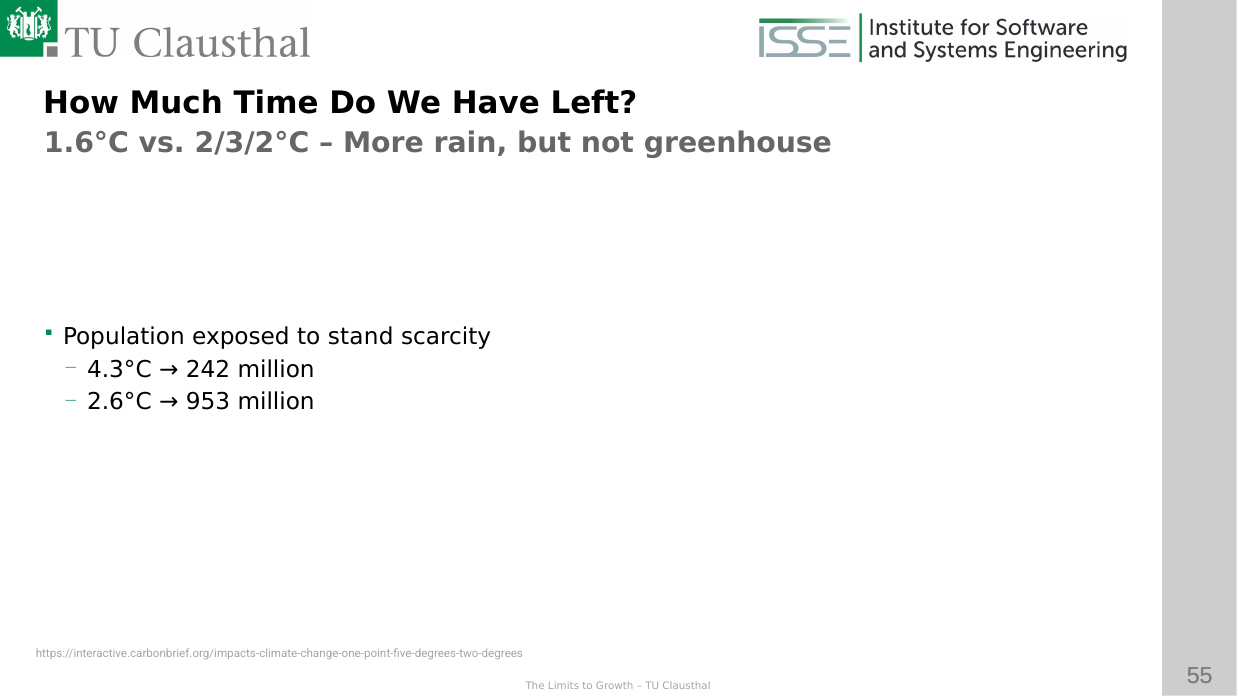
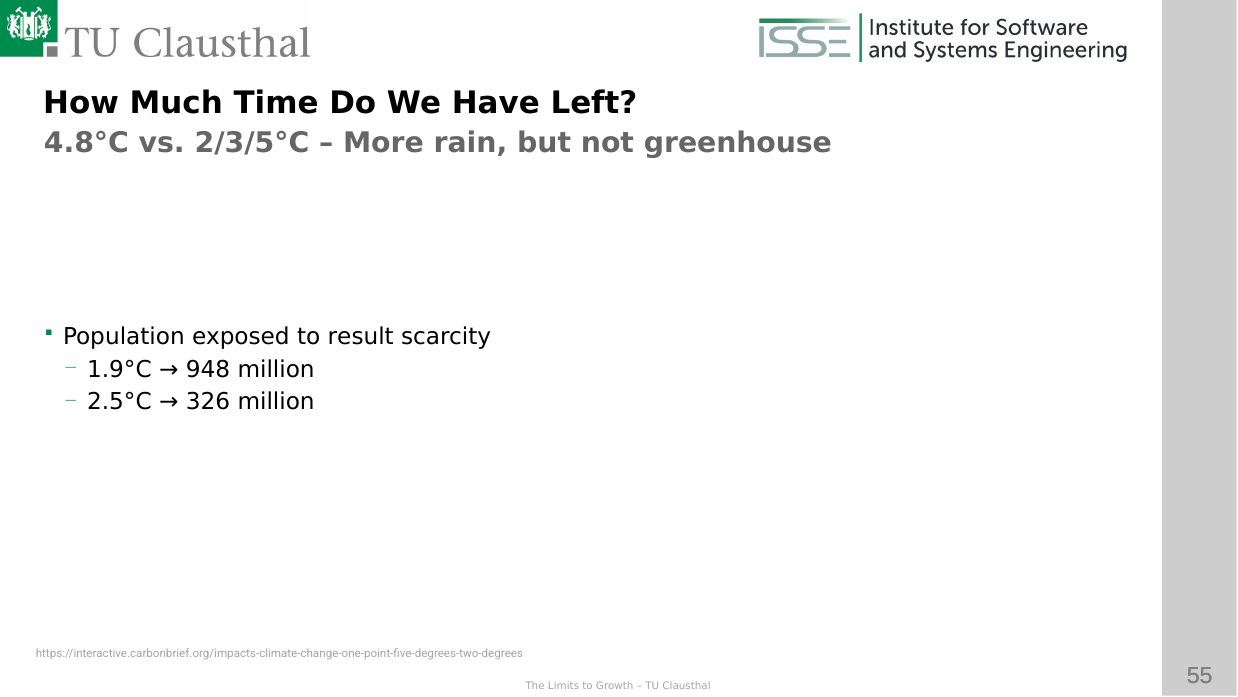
1.6°C: 1.6°C -> 4.8°C
2/3/2°C: 2/3/2°C -> 2/3/5°C
stand: stand -> result
4.3°C: 4.3°C -> 1.9°C
242: 242 -> 948
2.6°C: 2.6°C -> 2.5°C
953: 953 -> 326
